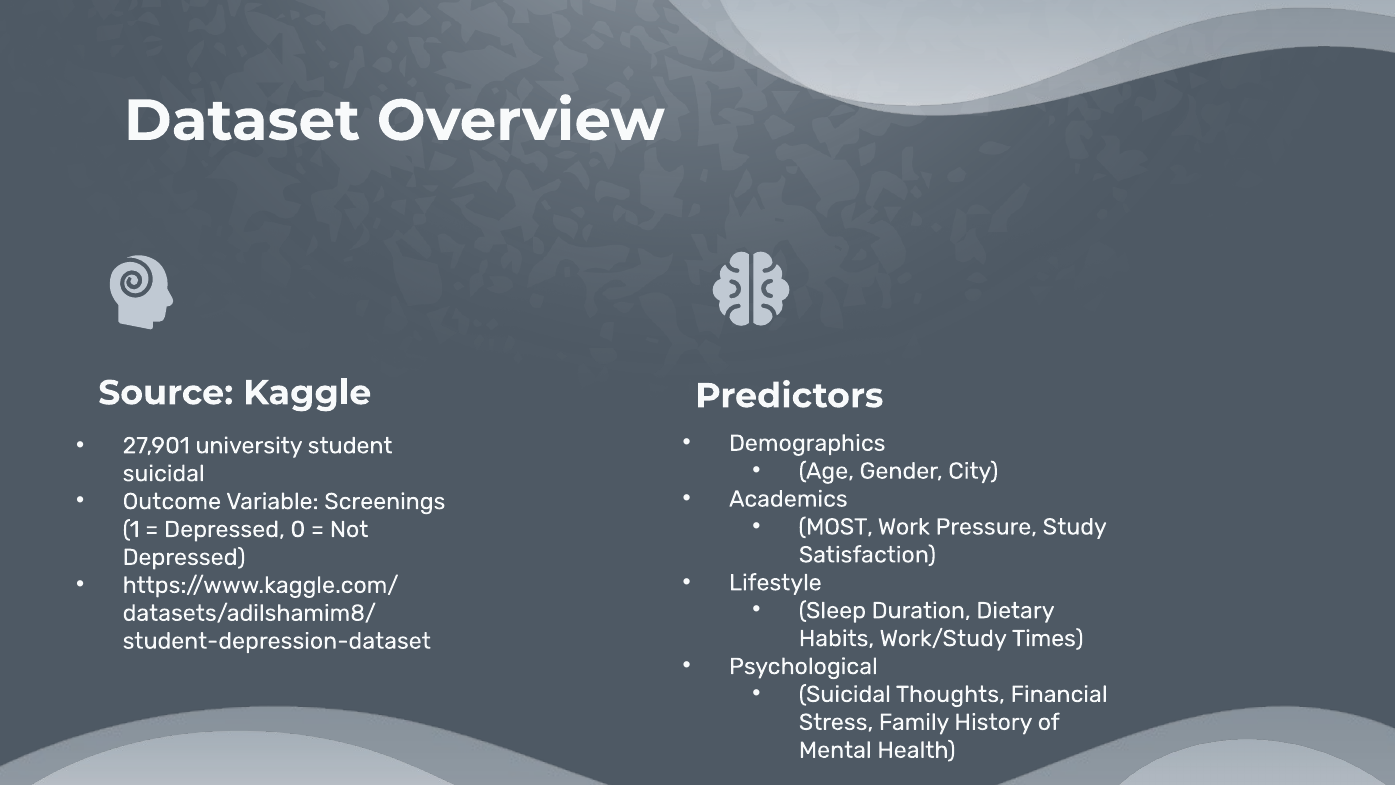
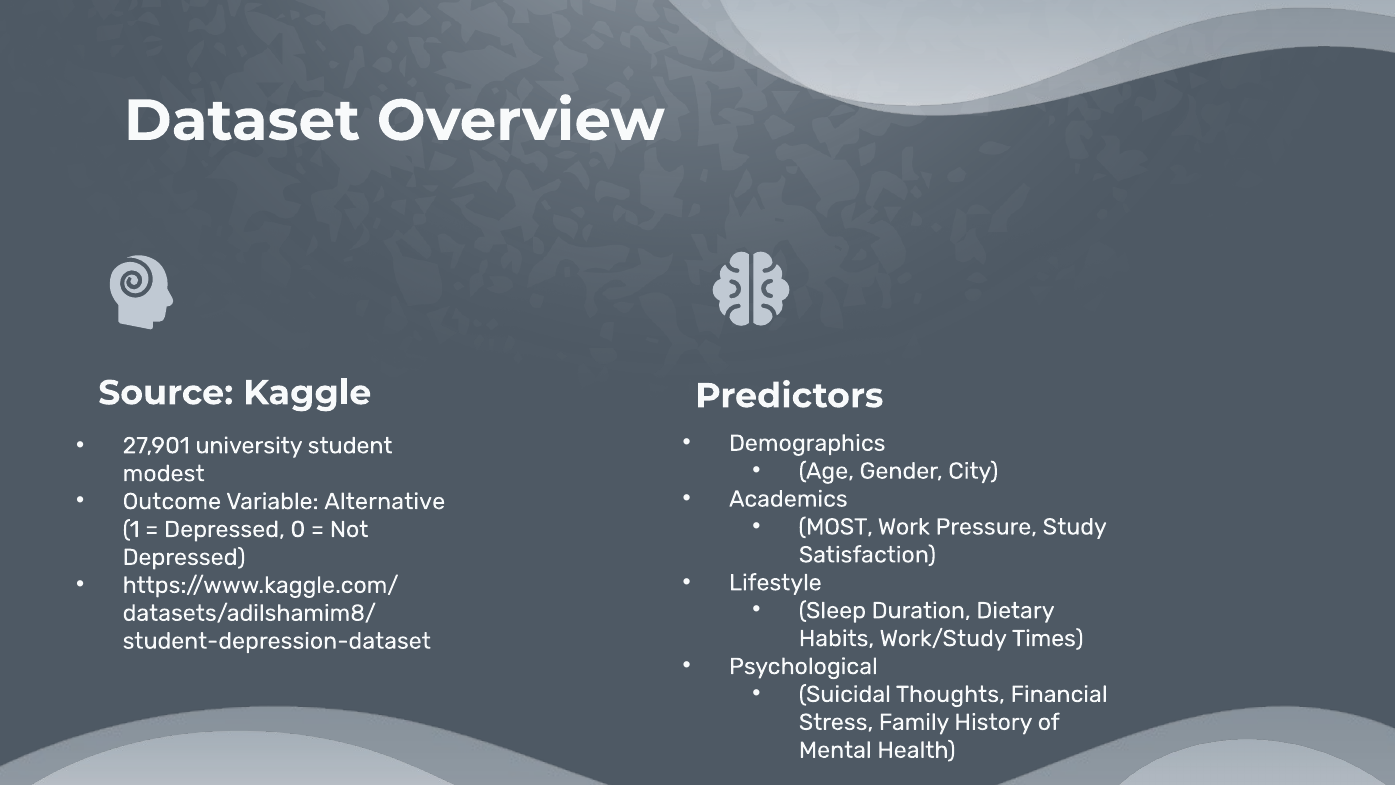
suicidal at (164, 473): suicidal -> modest
Screenings: Screenings -> Alternative
